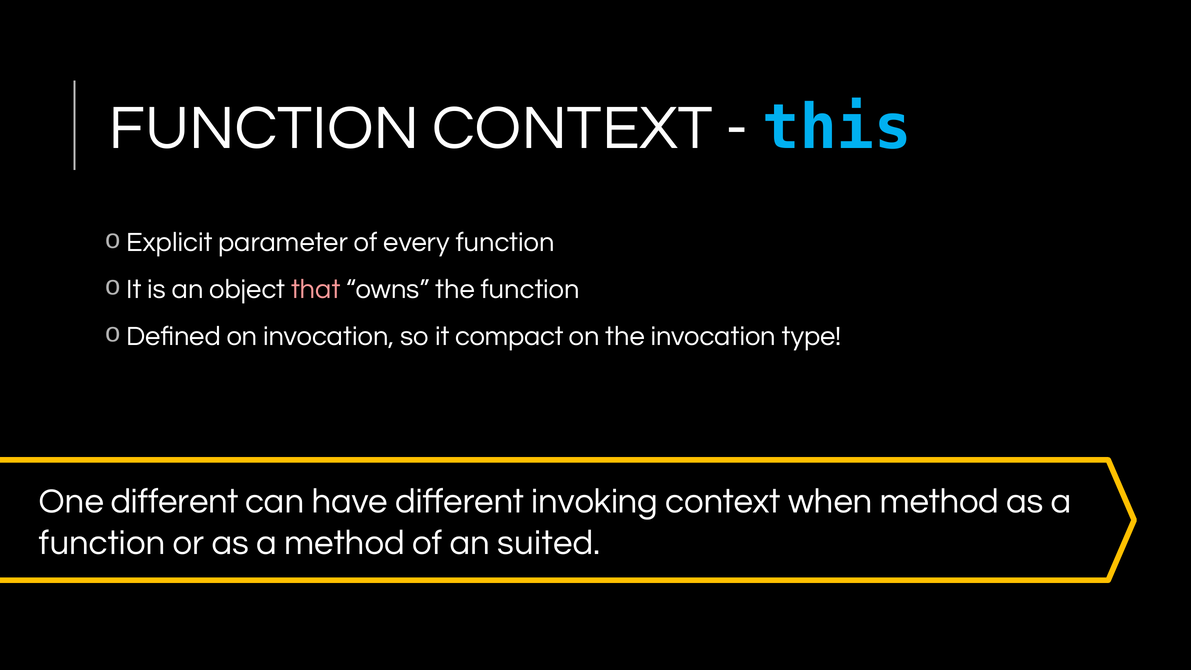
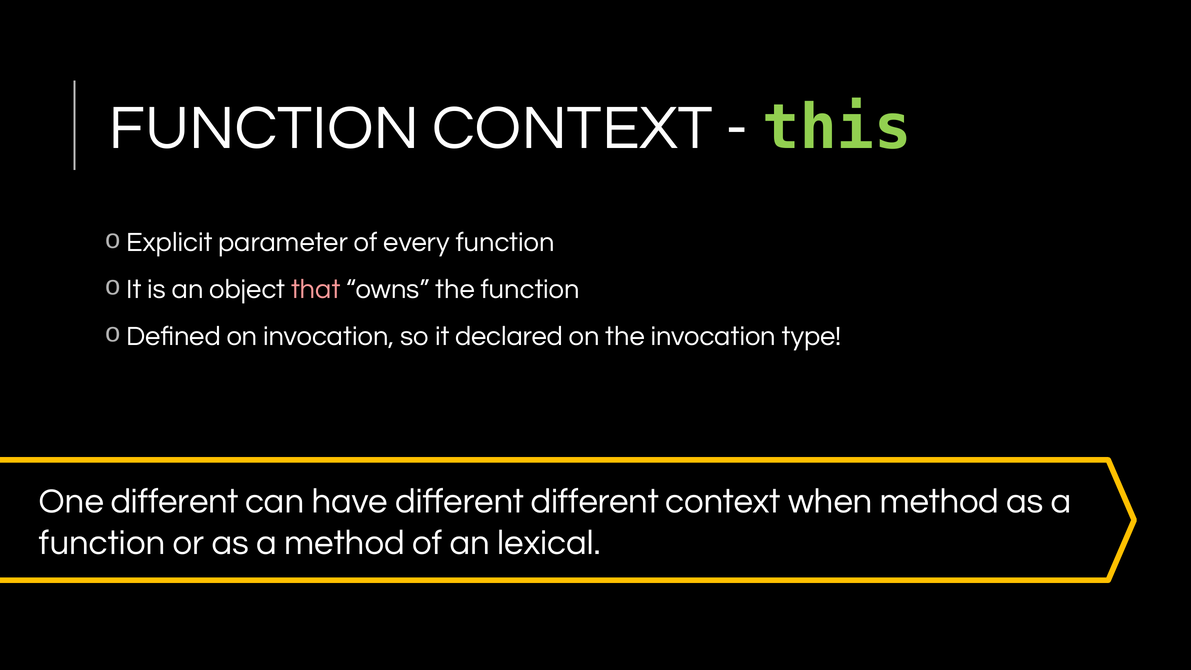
this colour: light blue -> light green
compact: compact -> declared
different invoking: invoking -> different
suited: suited -> lexical
